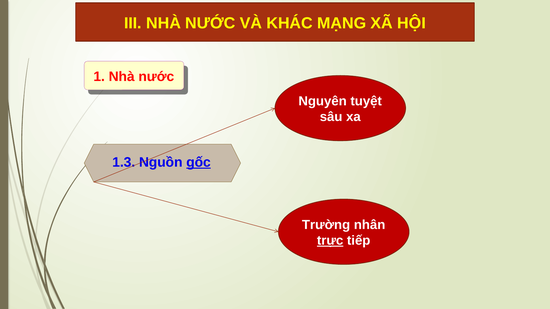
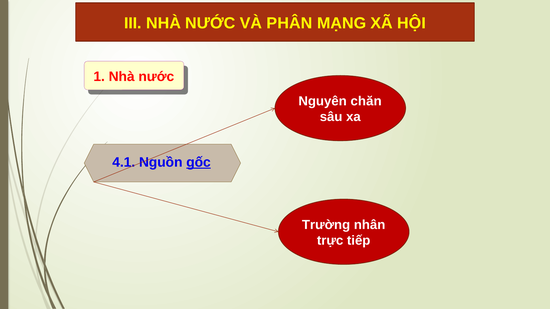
KHÁC: KHÁC -> PHÂN
tuyệt: tuyệt -> chăn
1.3: 1.3 -> 4.1
trực underline: present -> none
